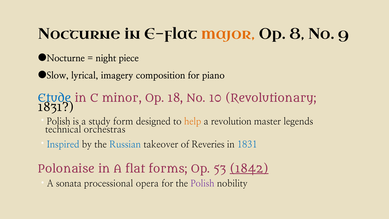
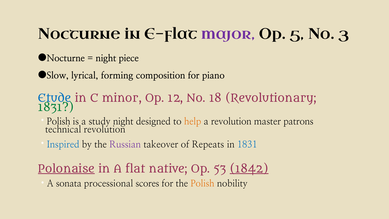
major colour: orange -> purple
8: 8 -> 5
9: 9 -> 3
imagery: imagery -> forming
18: 18 -> 12
10: 10 -> 18
1831 at (56, 107) colour: black -> green
study form: form -> night
legends: legends -> patrons
technical orchestras: orchestras -> revolution
Russian colour: blue -> purple
Reveries: Reveries -> Repeats
Polonaise underline: none -> present
forms: forms -> native
opera: opera -> scores
Polish at (202, 184) colour: purple -> orange
